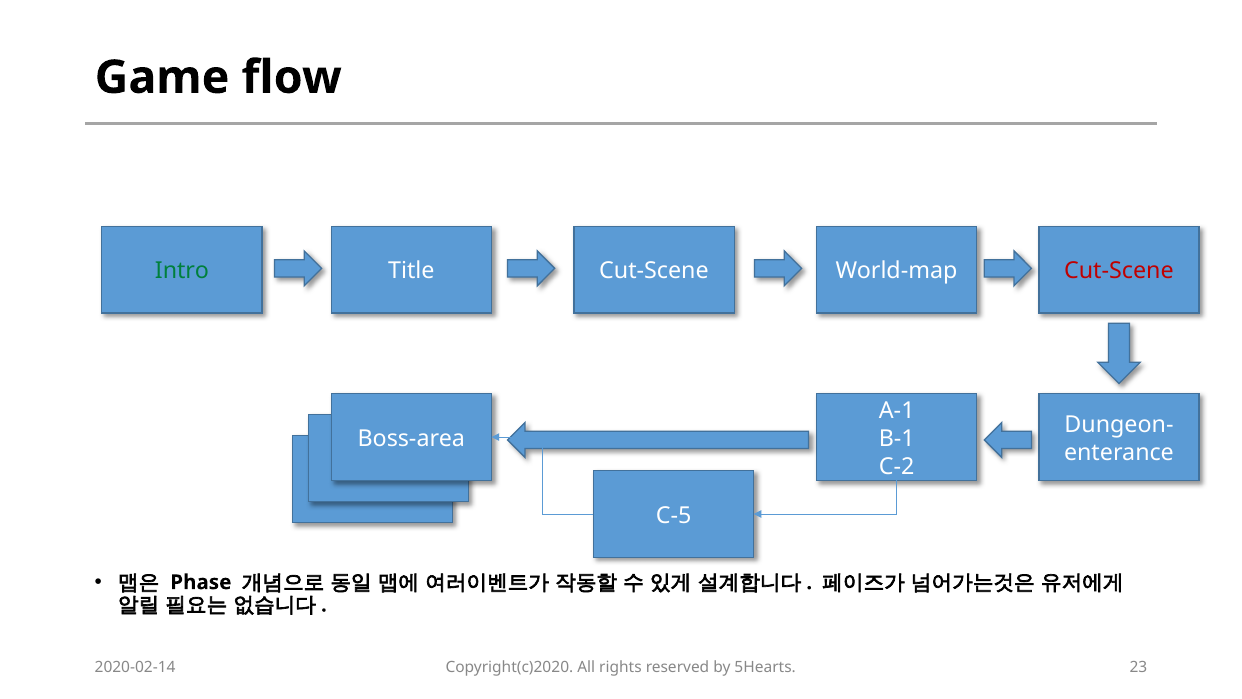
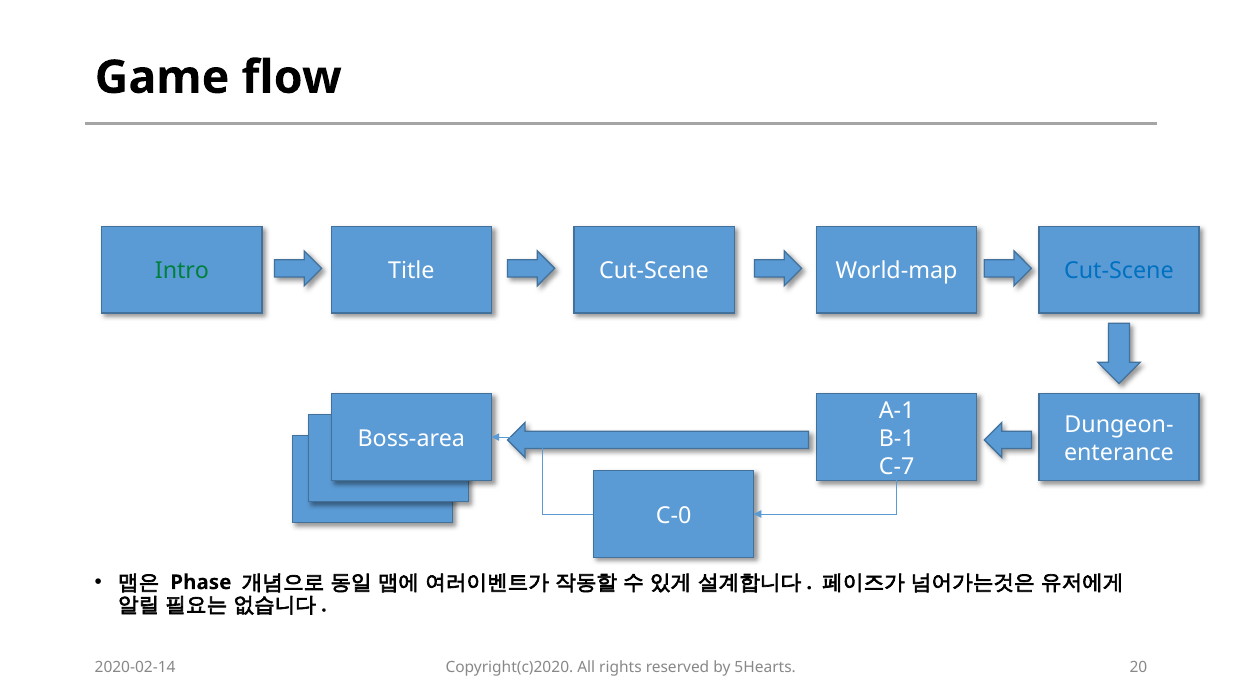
Cut-Scene at (1119, 271) colour: red -> blue
C-2: C-2 -> C-7
C-5: C-5 -> C-0
23: 23 -> 20
